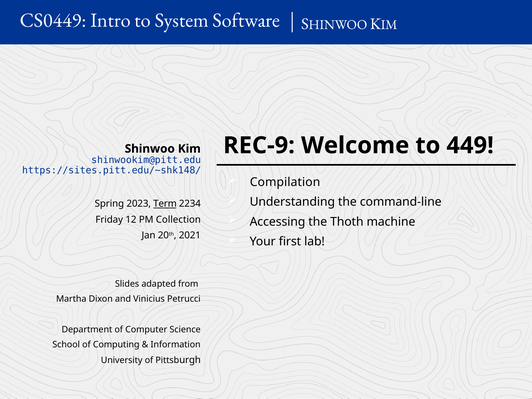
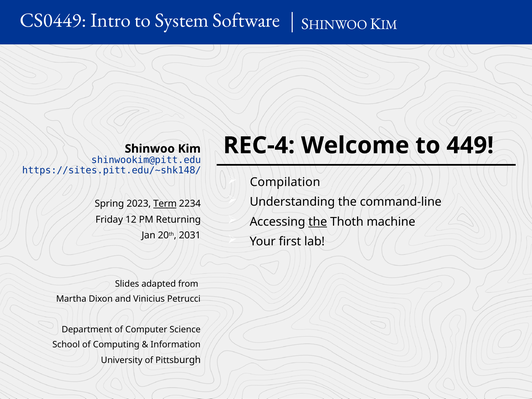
REC-9: REC-9 -> REC-4
the at (318, 222) underline: none -> present
Collection: Collection -> Returning
2021: 2021 -> 2031
